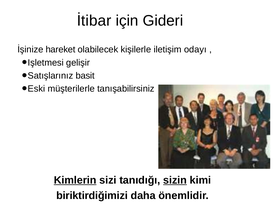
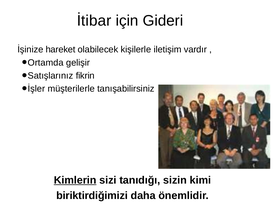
odayı: odayı -> vardır
Işletmesi: Işletmesi -> Ortamda
basit: basit -> fikrin
Eski: Eski -> İşler
sizin underline: present -> none
